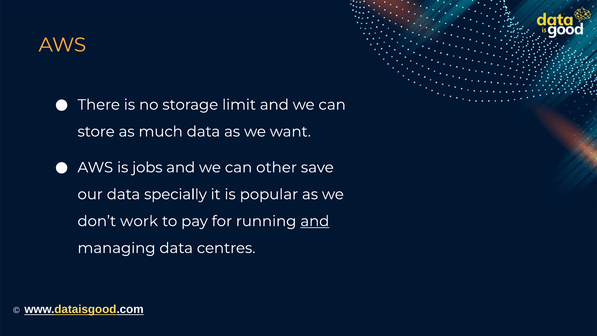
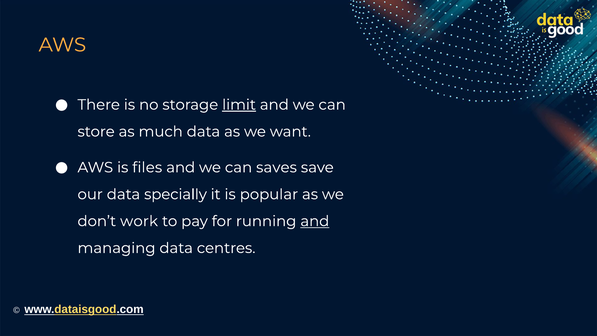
limit underline: none -> present
jobs: jobs -> files
other: other -> saves
